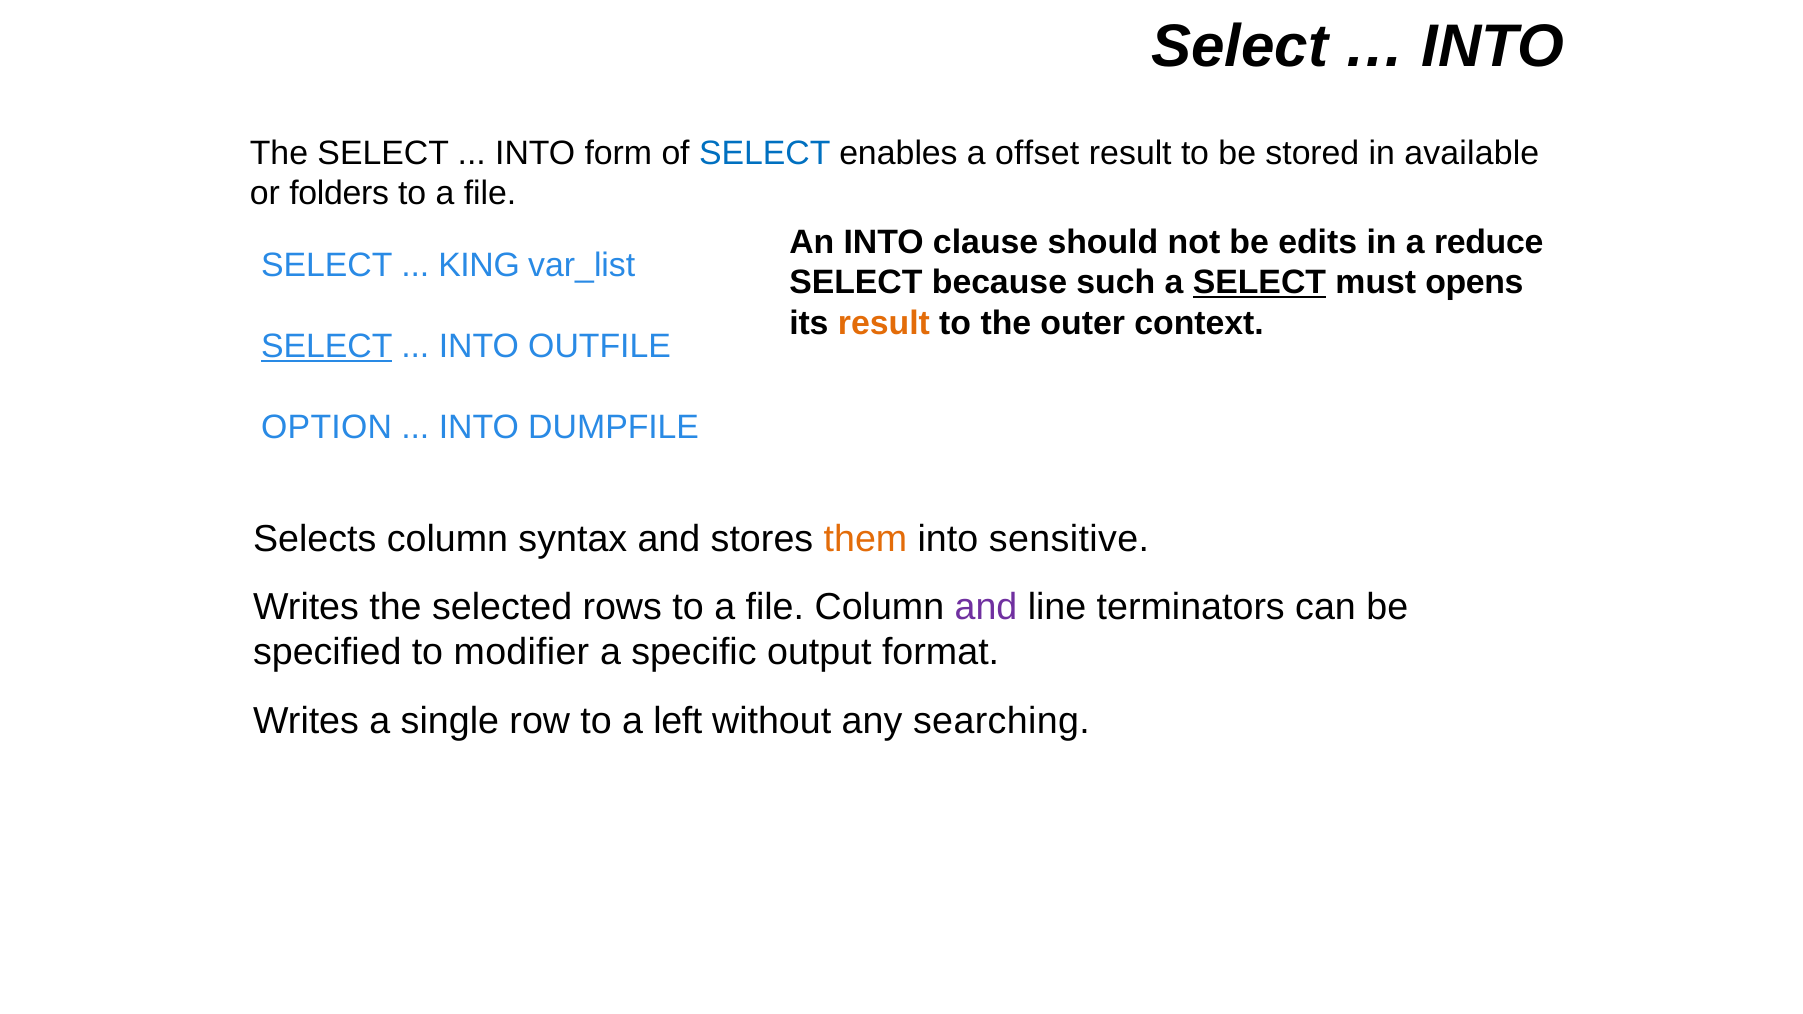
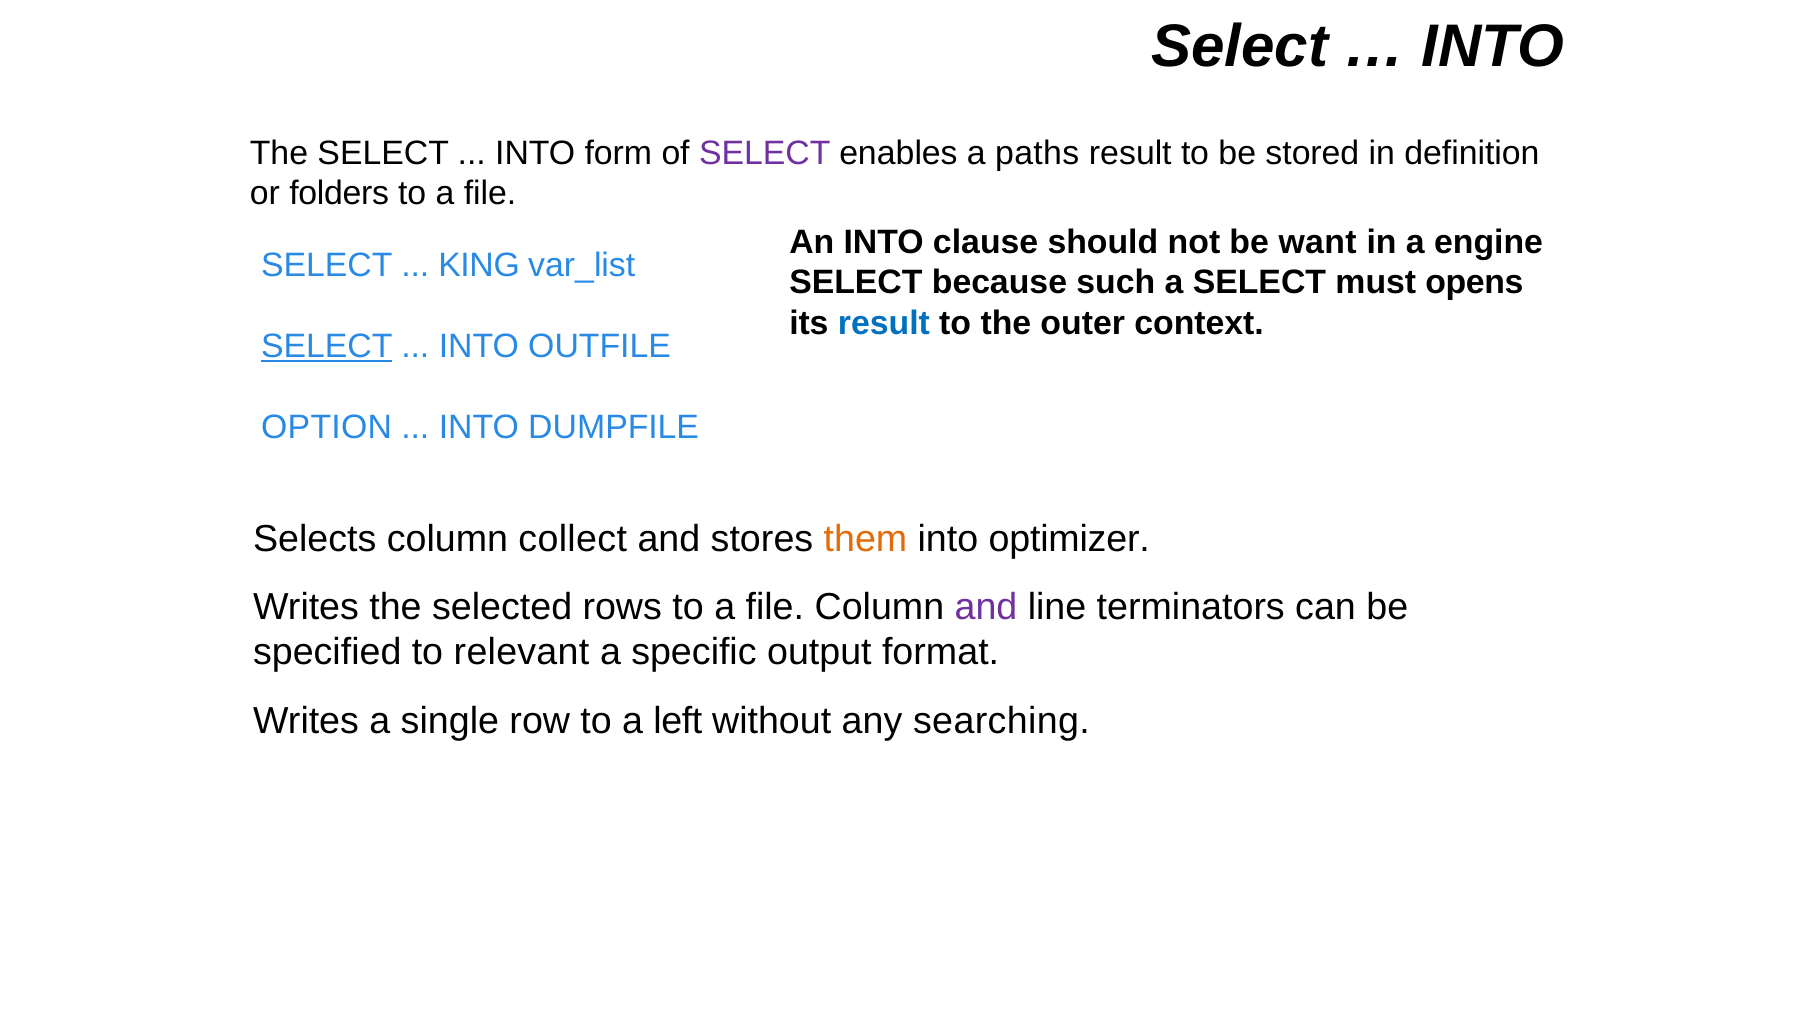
SELECT at (765, 153) colour: blue -> purple
offset: offset -> paths
available: available -> definition
edits: edits -> want
reduce: reduce -> engine
SELECT at (1259, 283) underline: present -> none
result at (884, 323) colour: orange -> blue
syntax: syntax -> collect
sensitive: sensitive -> optimizer
modifier: modifier -> relevant
